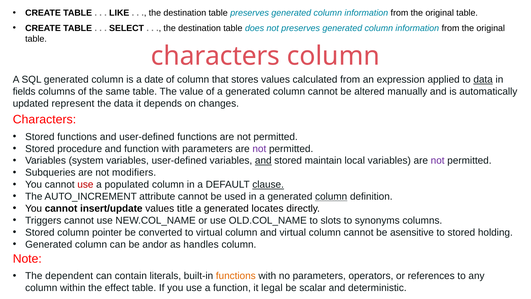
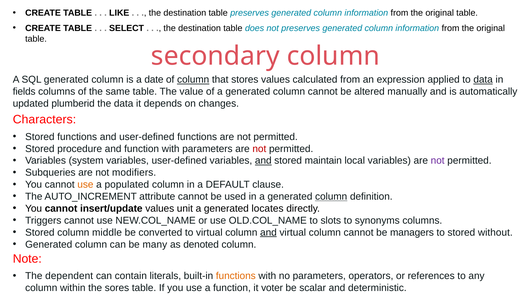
characters at (215, 56): characters -> secondary
column at (193, 80) underline: none -> present
represent: represent -> plumberid
not at (259, 149) colour: purple -> red
use at (85, 184) colour: red -> orange
clause underline: present -> none
title: title -> unit
pointer: pointer -> middle
and at (268, 232) underline: none -> present
asensitive: asensitive -> managers
holding: holding -> without
andor: andor -> many
handles: handles -> denoted
effect: effect -> sores
legal: legal -> voter
